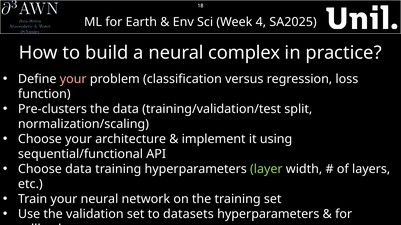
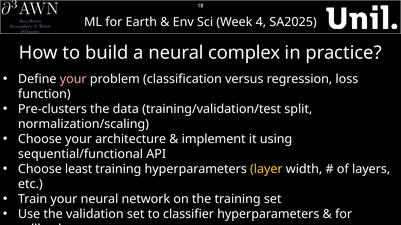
Choose data: data -> least
layer colour: light green -> yellow
datasets: datasets -> classifier
